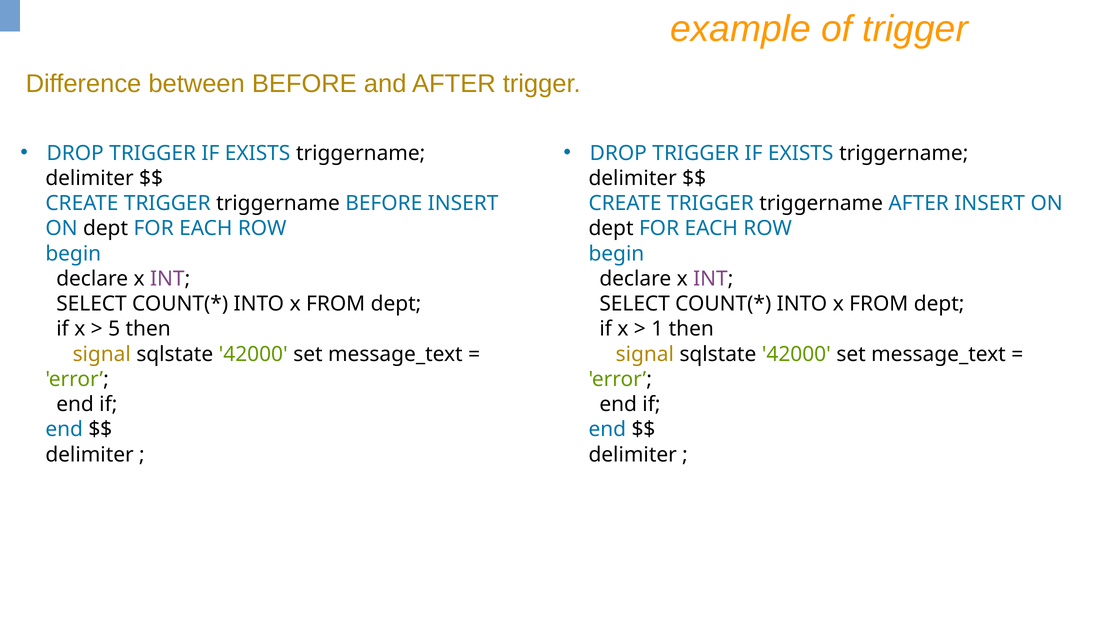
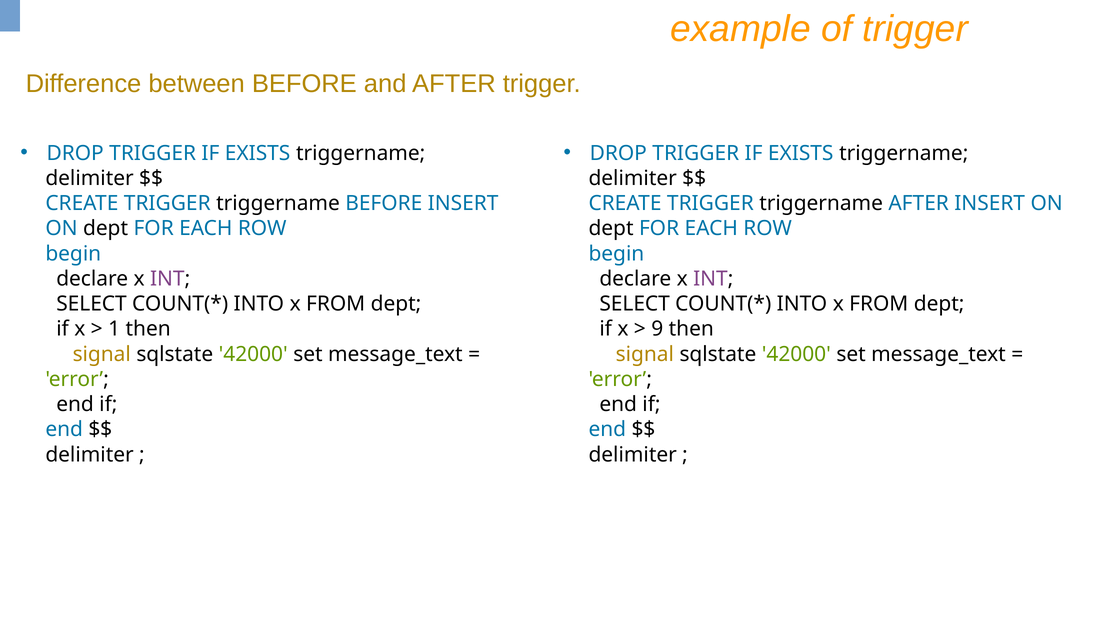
5: 5 -> 1
1: 1 -> 9
